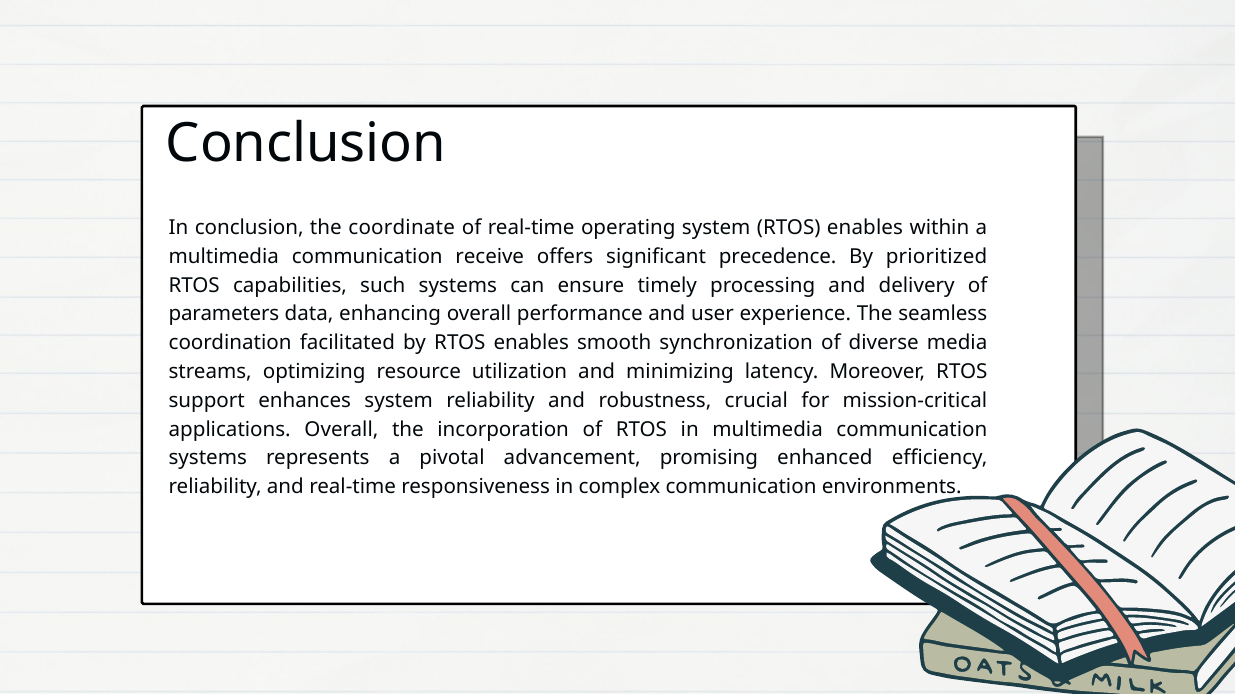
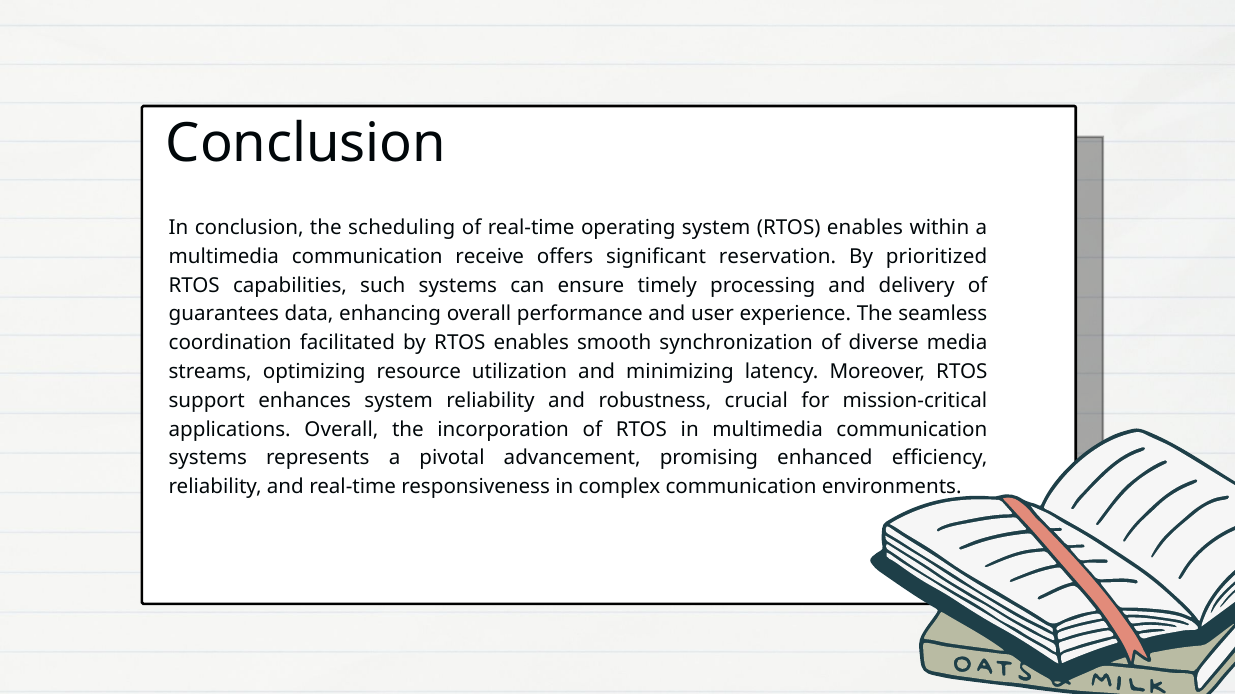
coordinate: coordinate -> scheduling
precedence: precedence -> reservation
parameters: parameters -> guarantees
